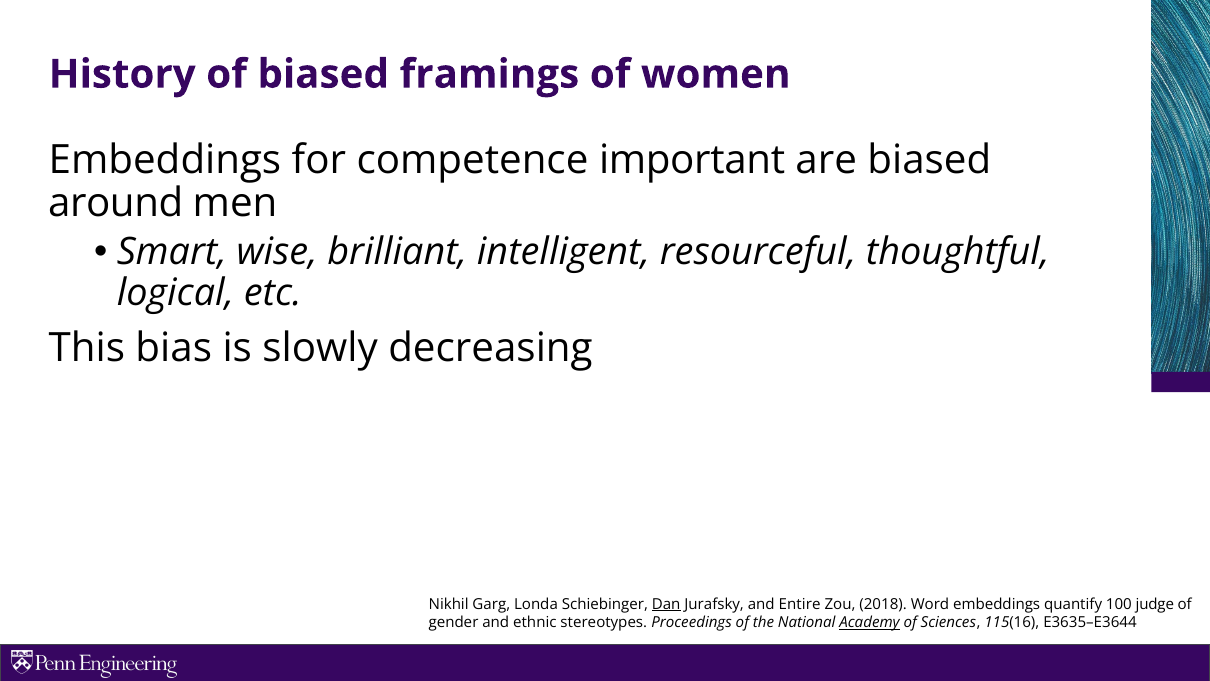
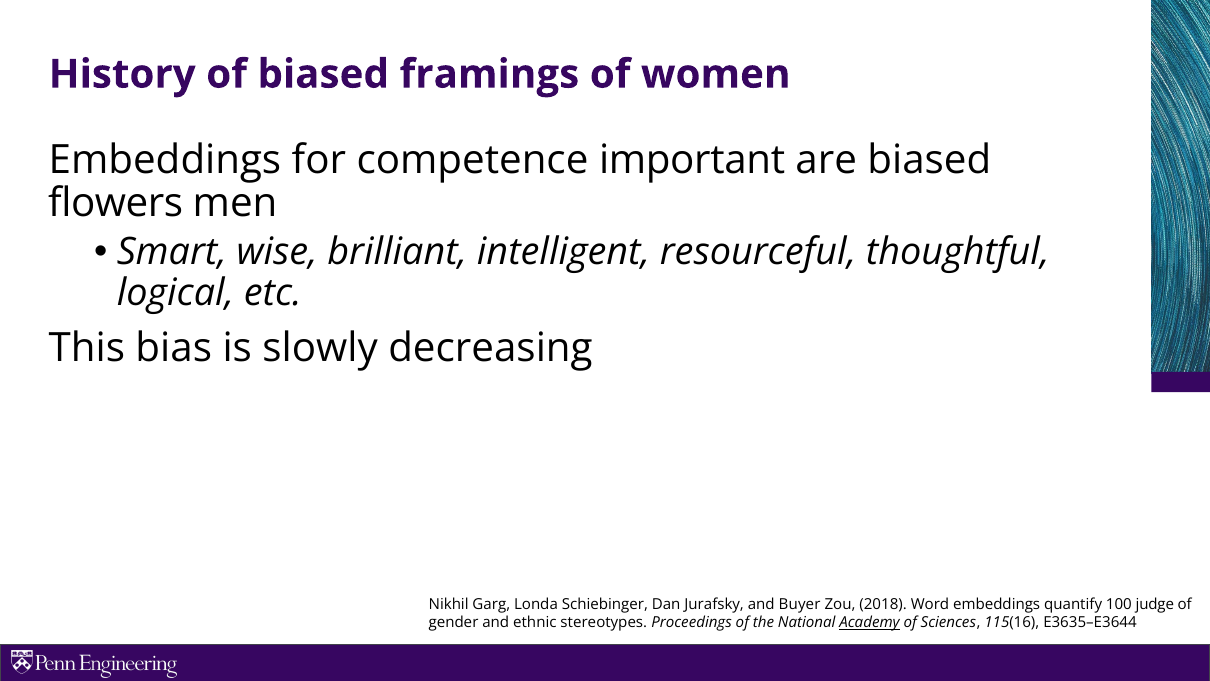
around: around -> flowers
Dan underline: present -> none
Entire: Entire -> Buyer
